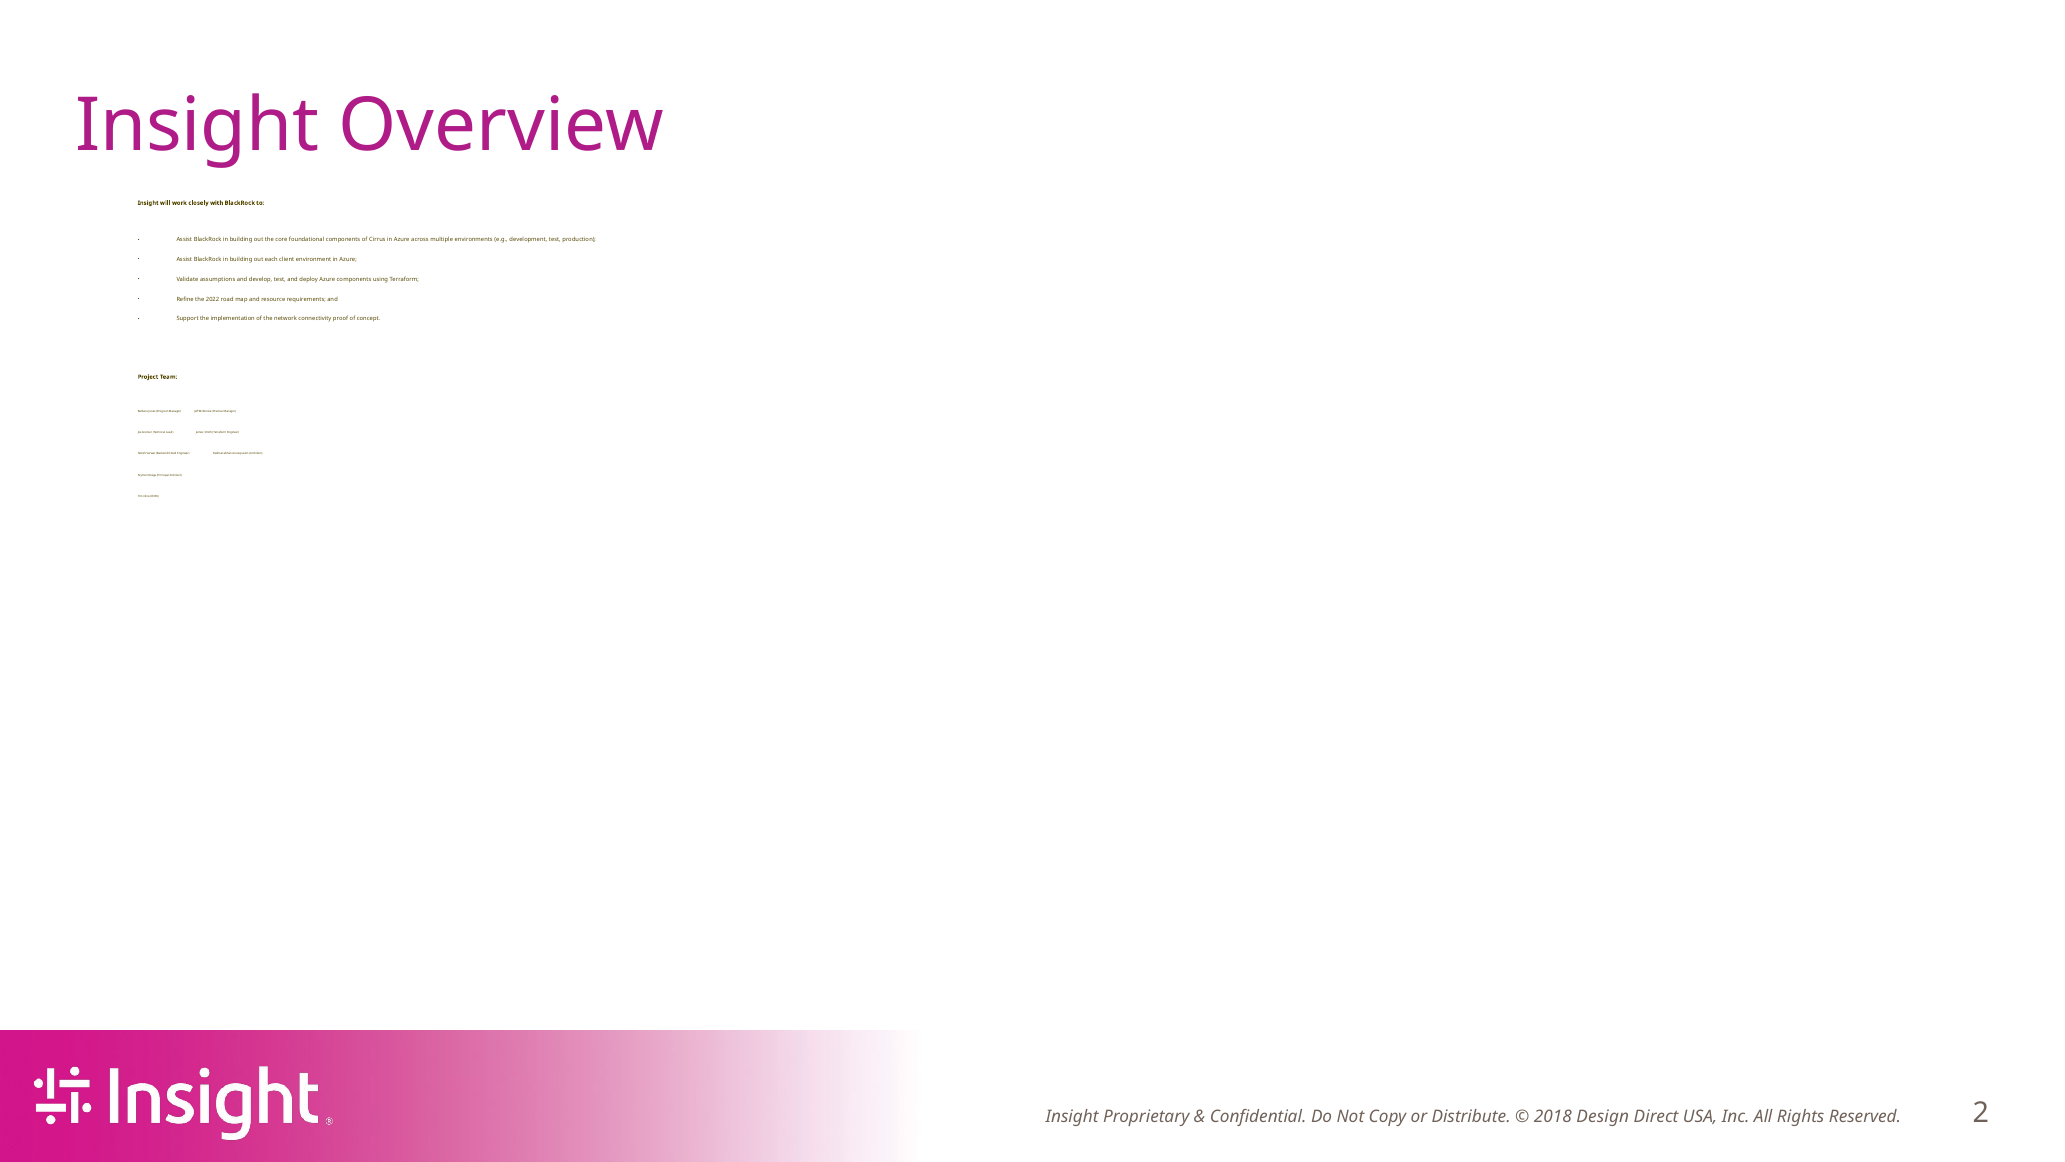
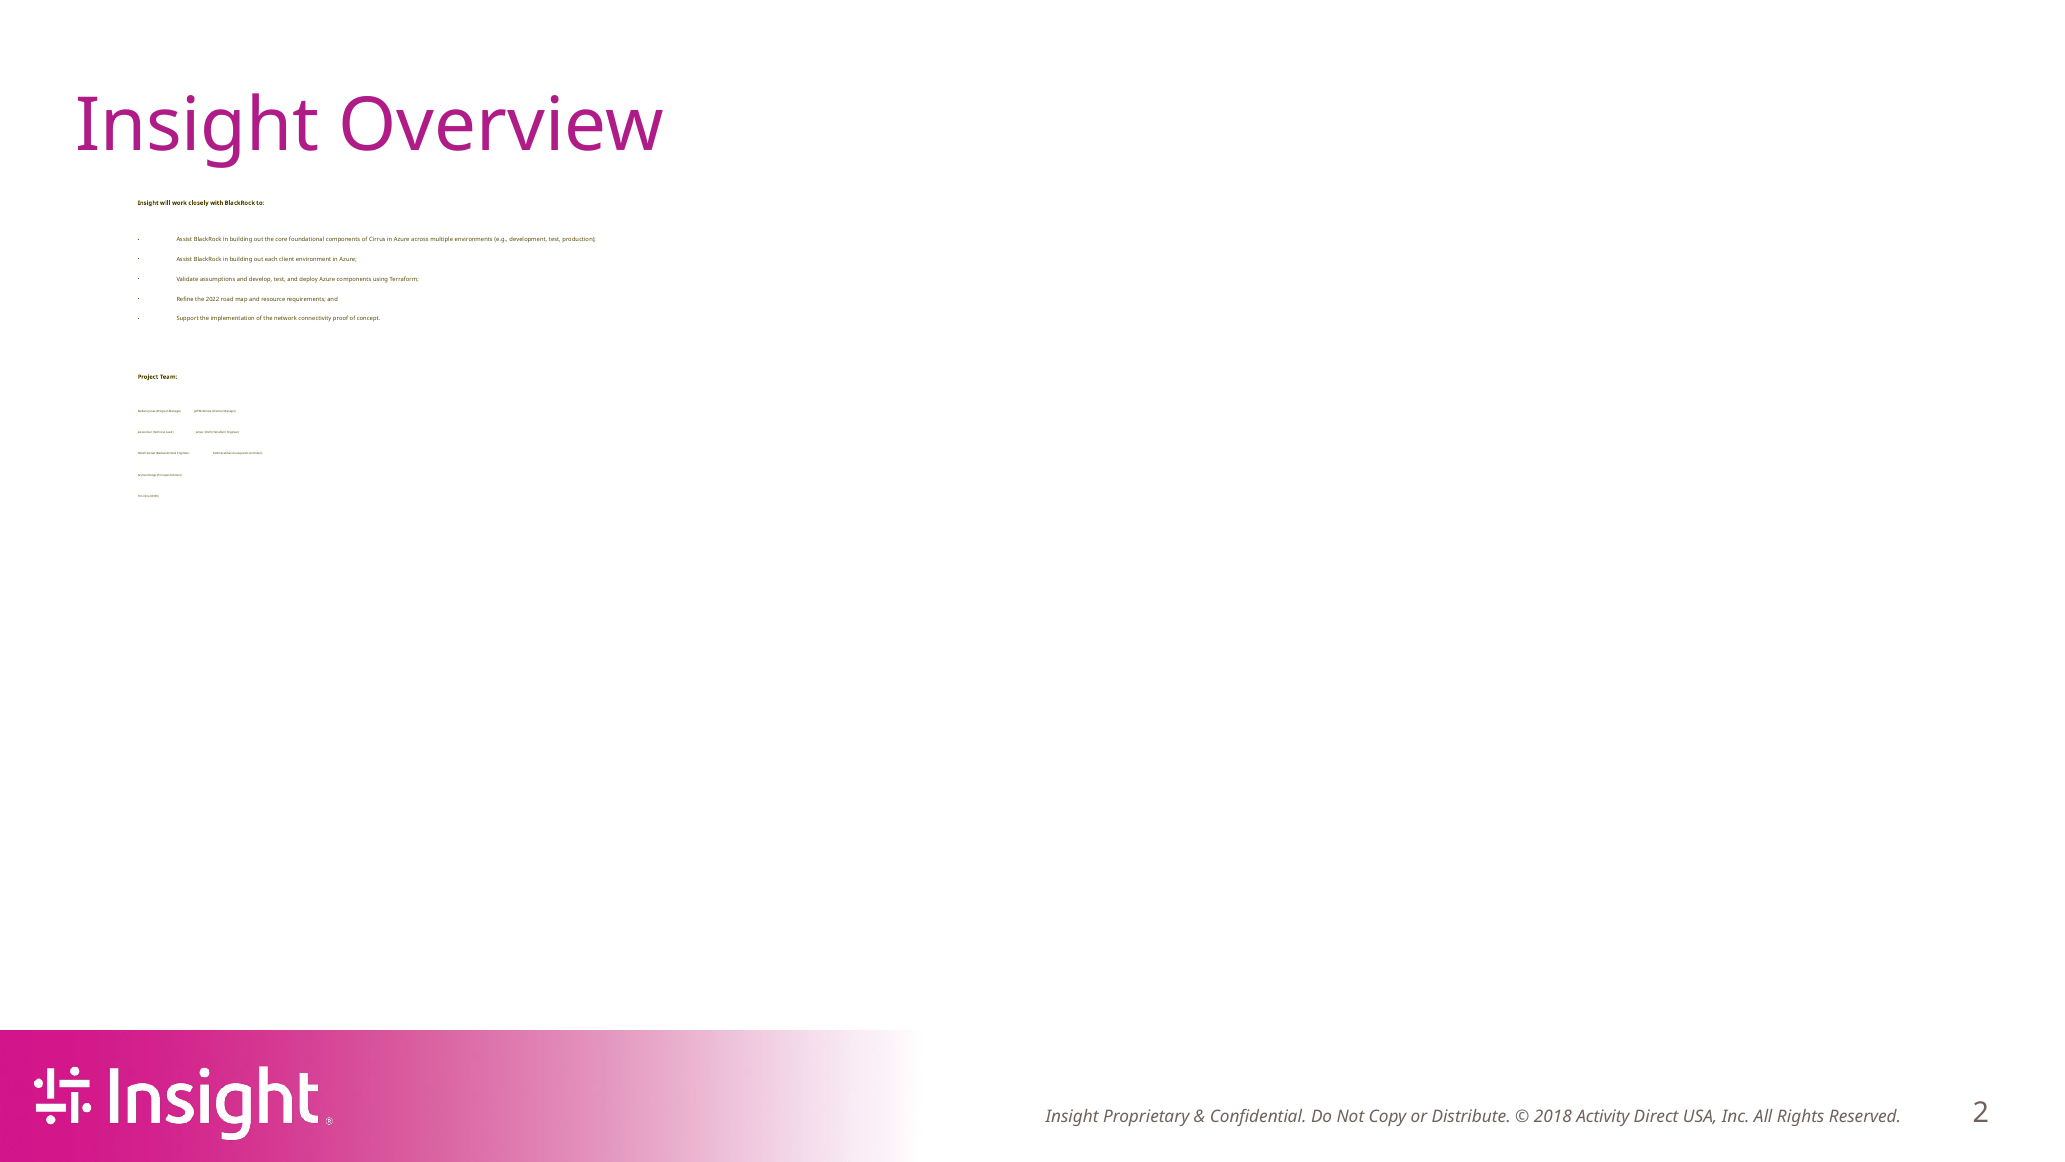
Design: Design -> Activity
